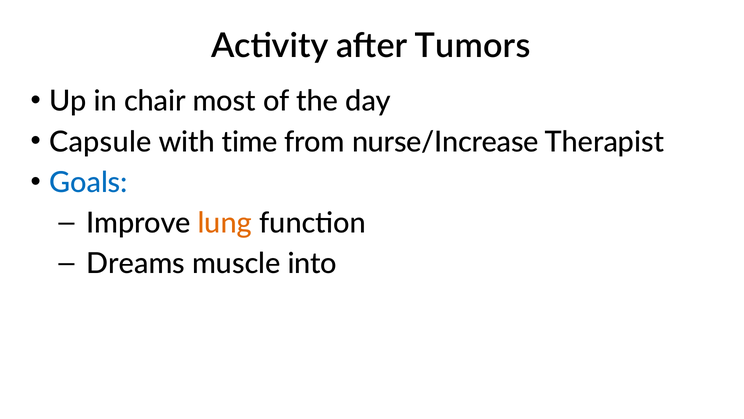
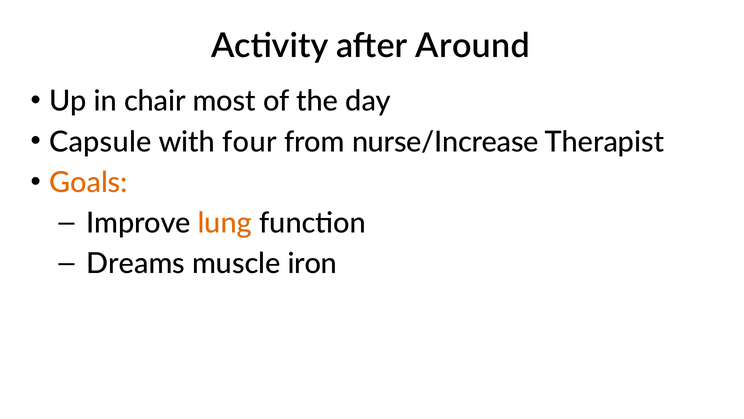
Tumors: Tumors -> Around
time: time -> four
Goals colour: blue -> orange
into: into -> iron
